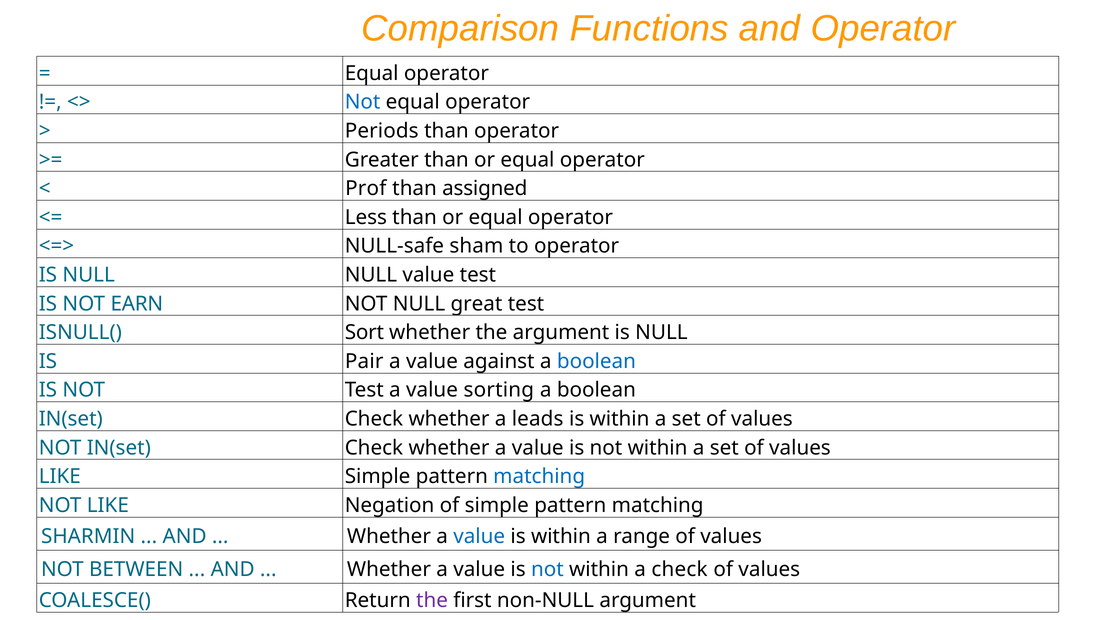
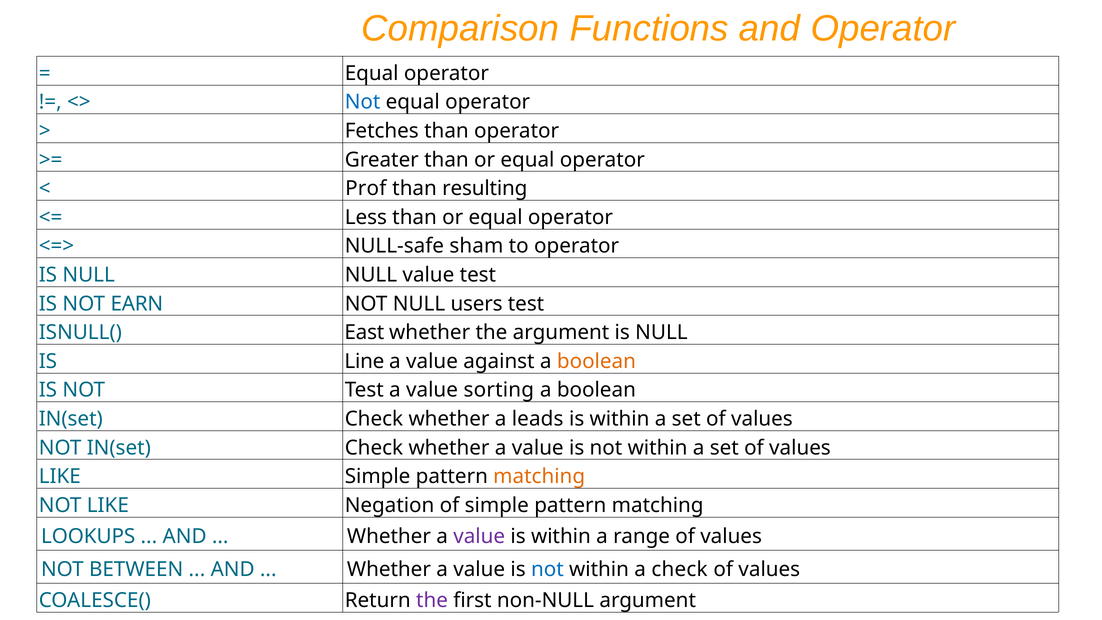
Periods: Periods -> Fetches
assigned: assigned -> resulting
great: great -> users
Sort: Sort -> East
Pair: Pair -> Line
boolean at (596, 361) colour: blue -> orange
matching at (539, 476) colour: blue -> orange
SHARMIN: SHARMIN -> LOOKUPS
value at (479, 536) colour: blue -> purple
